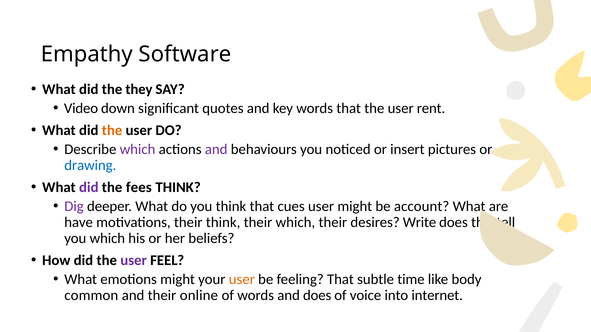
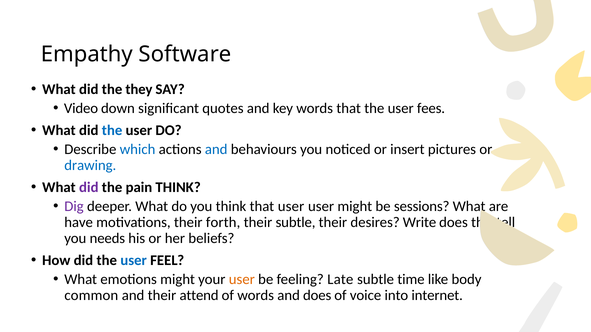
rent: rent -> fees
the at (112, 130) colour: orange -> blue
which at (138, 149) colour: purple -> blue
and at (216, 149) colour: purple -> blue
fees: fees -> pain
that cues: cues -> user
account: account -> sessions
their think: think -> forth
their which: which -> subtle
you which: which -> needs
user at (134, 261) colour: purple -> blue
feeling That: That -> Late
online: online -> attend
